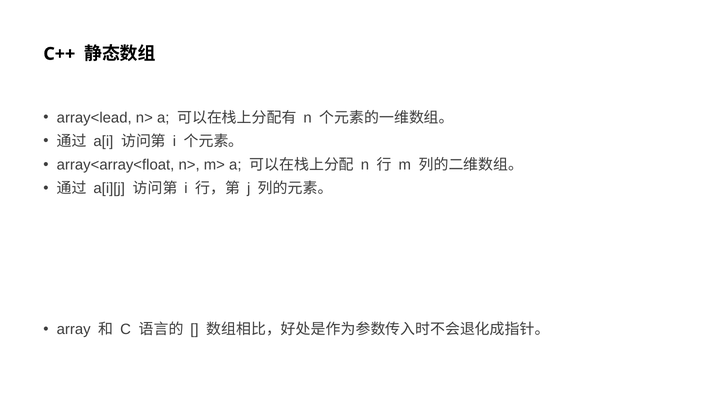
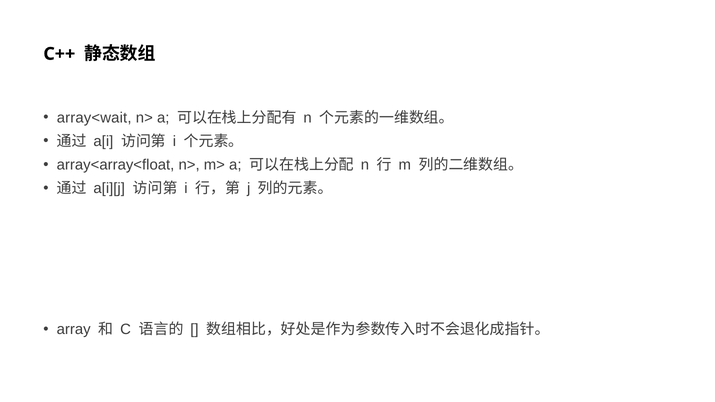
array<lead: array<lead -> array<wait
